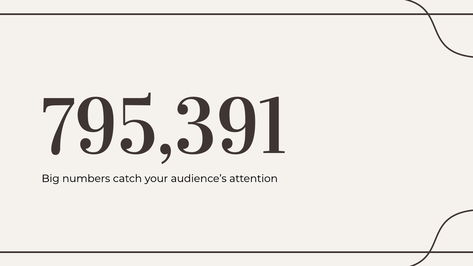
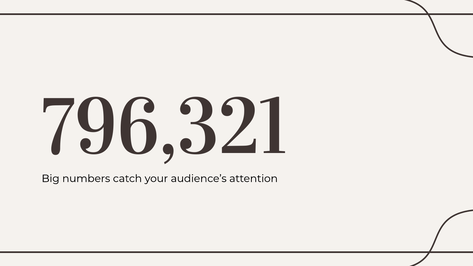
795,391: 795,391 -> 796,321
